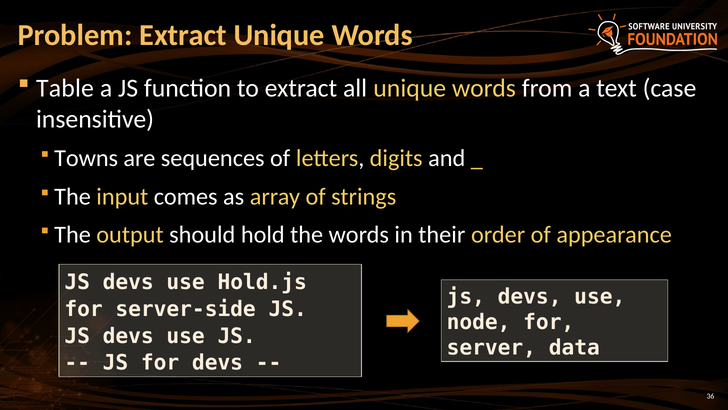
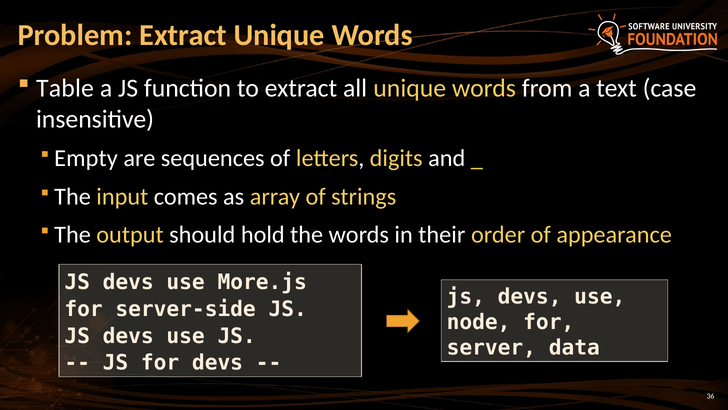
Towns: Towns -> Empty
Hold.js: Hold.js -> More.js
